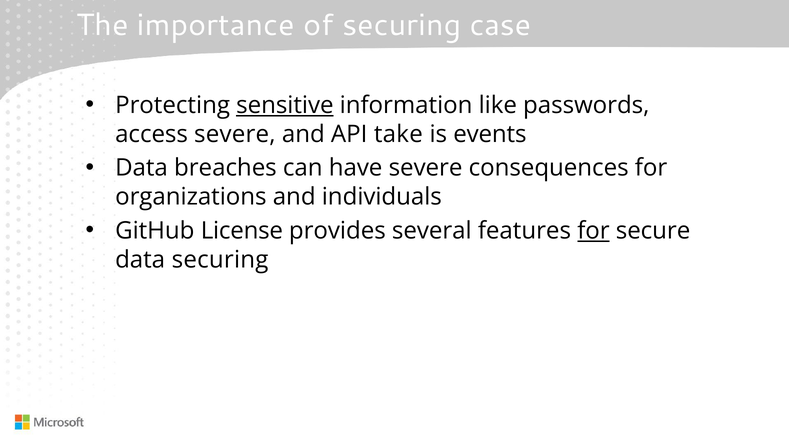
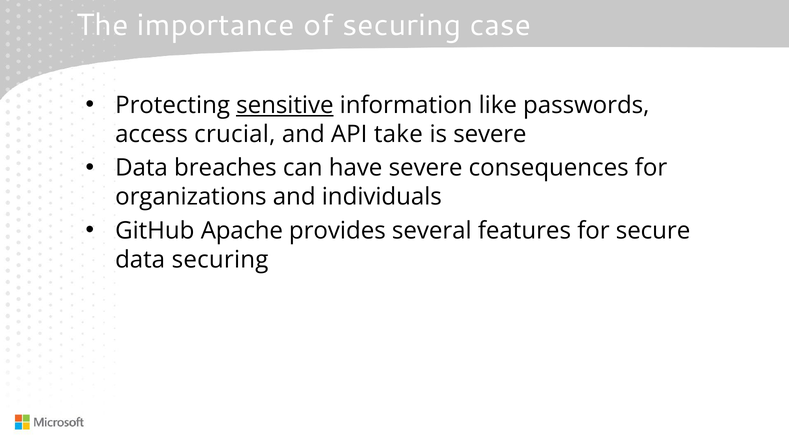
access severe: severe -> crucial
is events: events -> severe
License: License -> Apache
for at (593, 231) underline: present -> none
